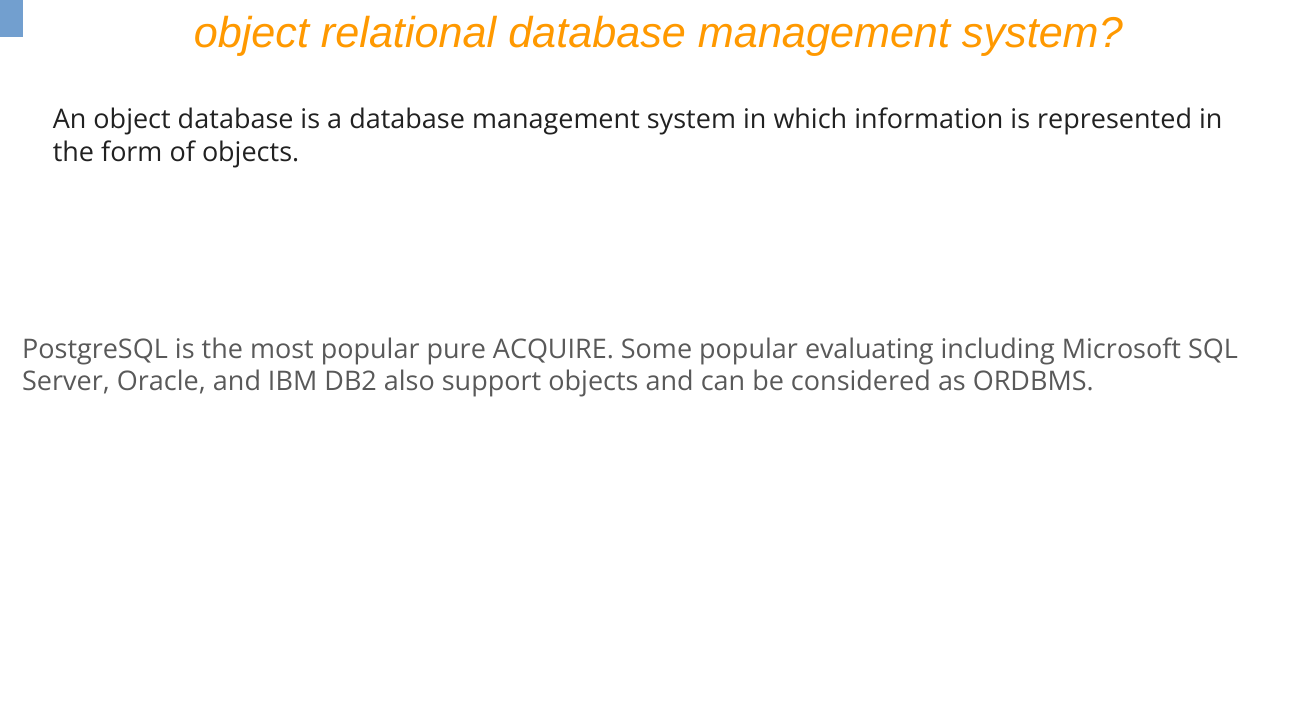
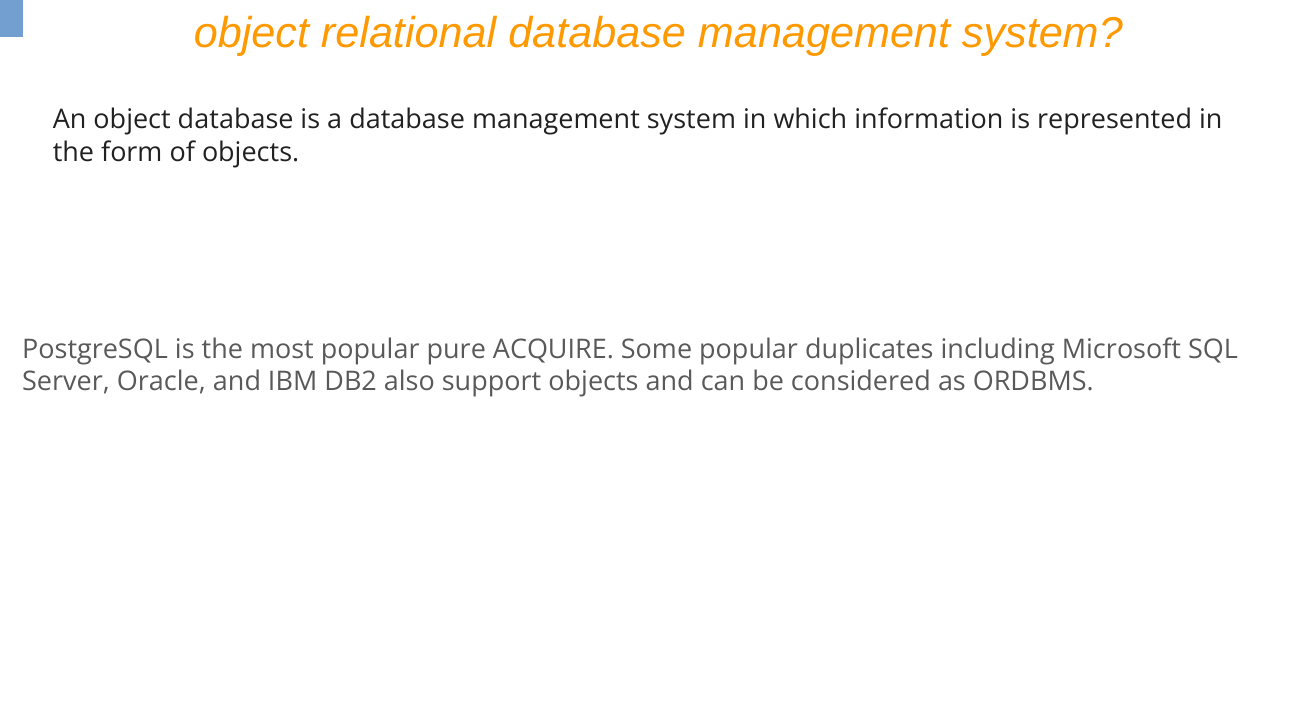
evaluating: evaluating -> duplicates
